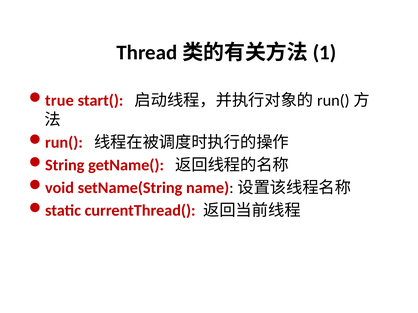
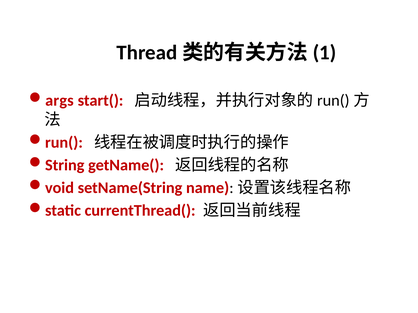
true: true -> args
